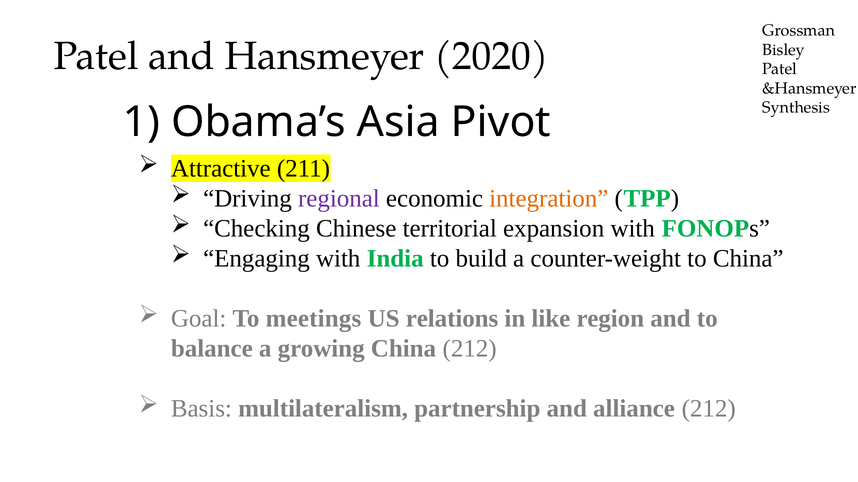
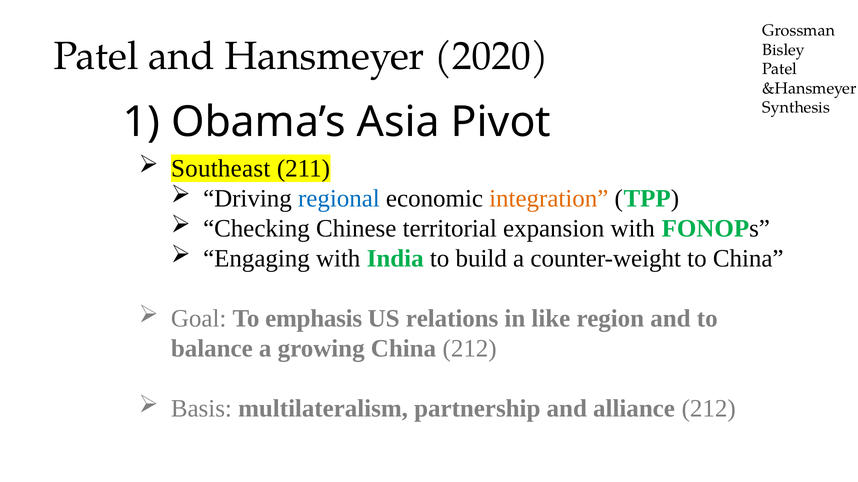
Attractive: Attractive -> Southeast
regional colour: purple -> blue
meetings: meetings -> emphasis
